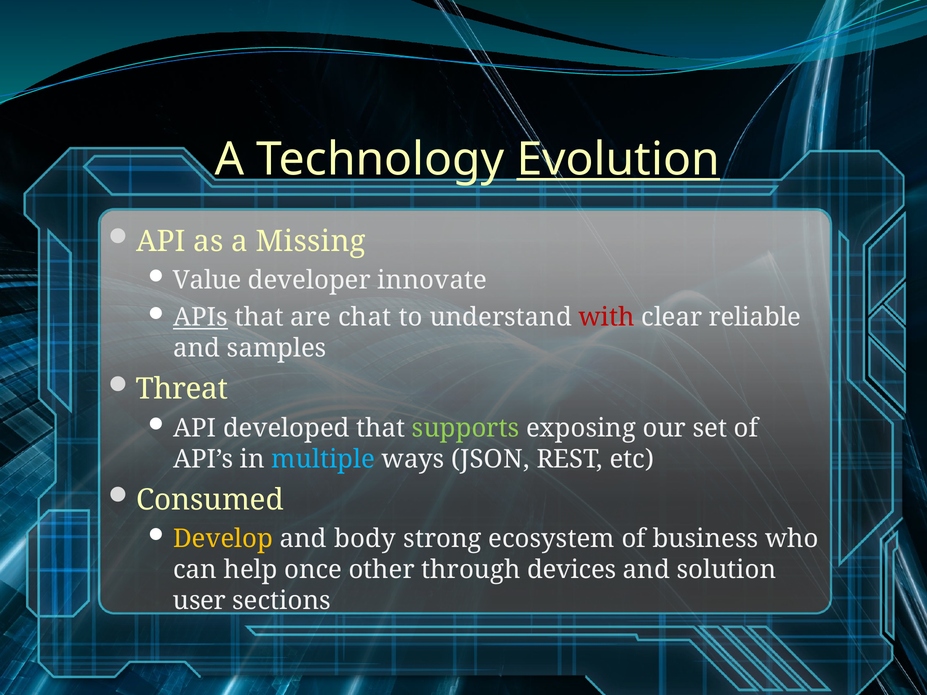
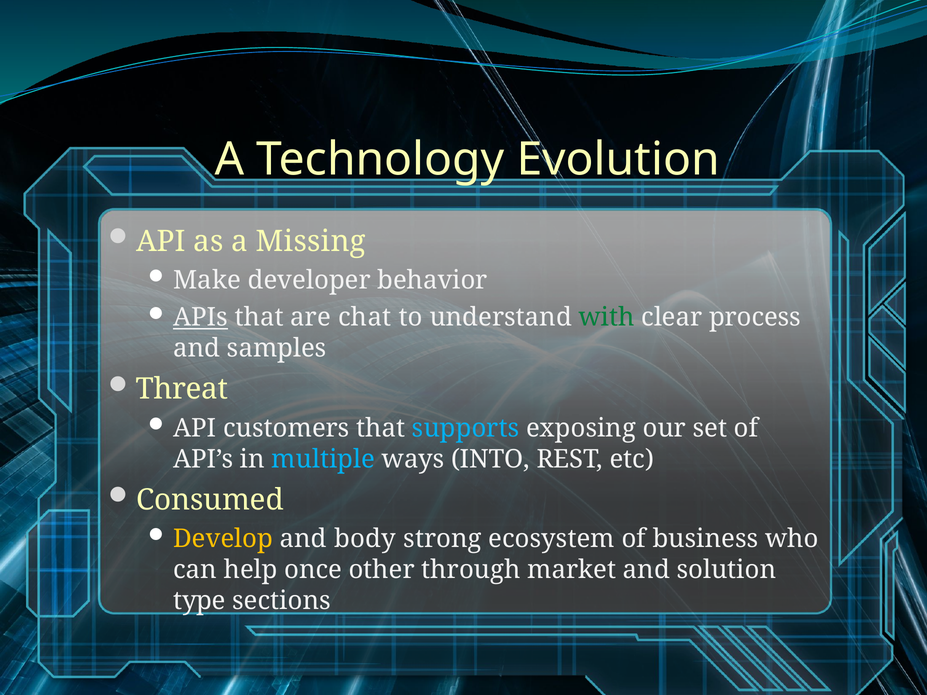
Evolution underline: present -> none
Value: Value -> Make
innovate: innovate -> behavior
with colour: red -> green
reliable: reliable -> process
developed: developed -> customers
supports colour: light green -> light blue
JSON: JSON -> INTO
devices: devices -> market
user: user -> type
